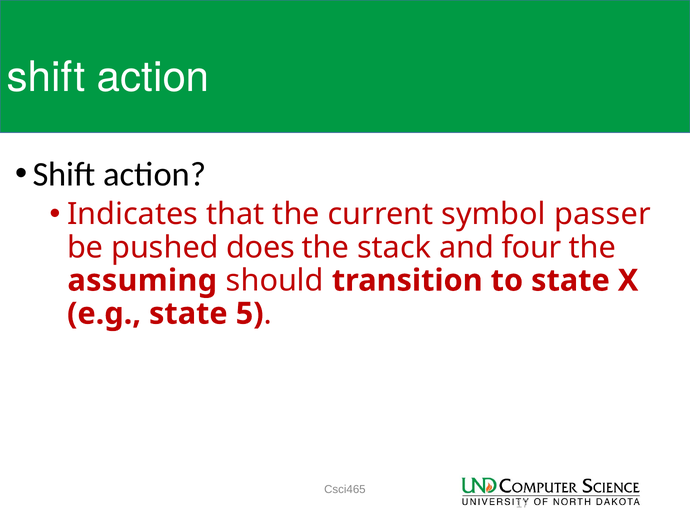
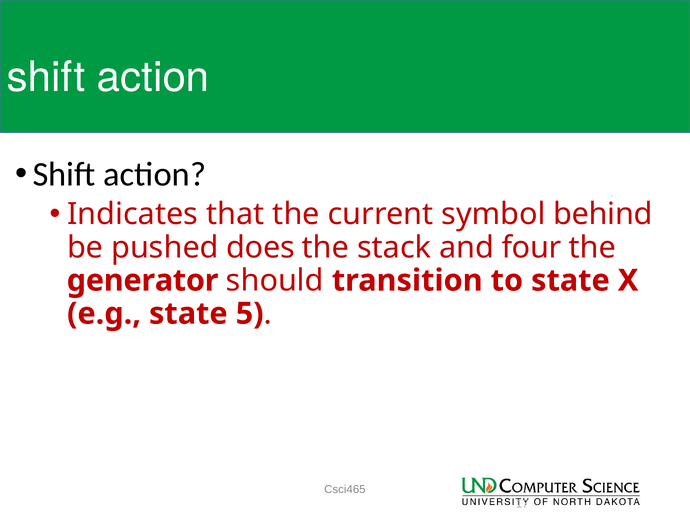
passer: passer -> behind
assuming: assuming -> generator
